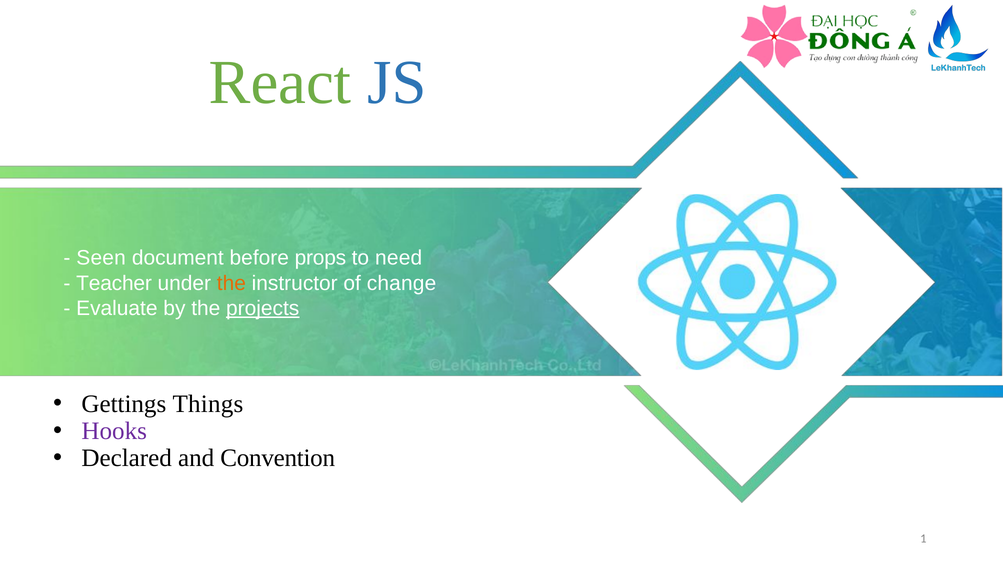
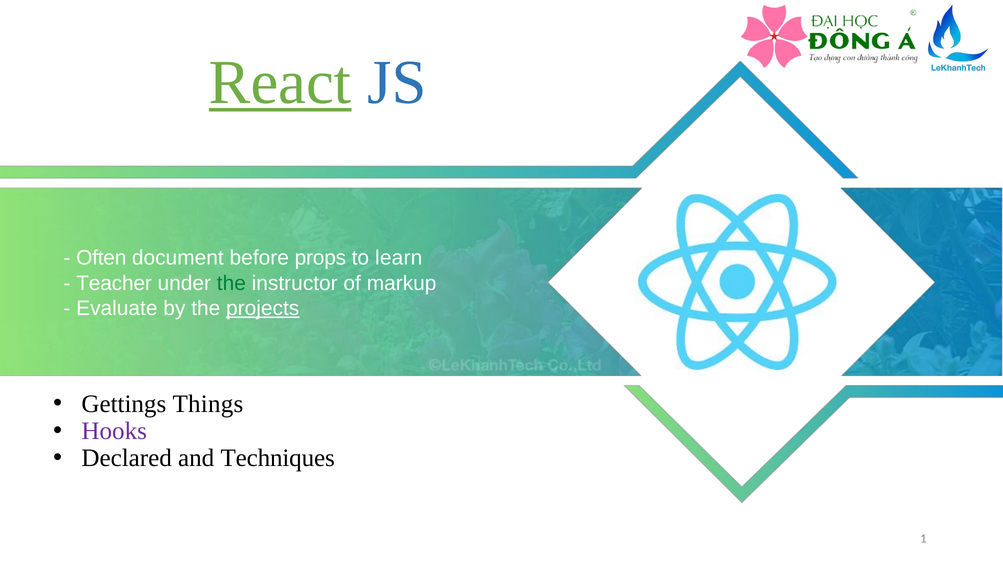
React underline: none -> present
Seen: Seen -> Often
need: need -> learn
the at (231, 283) colour: orange -> green
change: change -> markup
Convention: Convention -> Techniques
